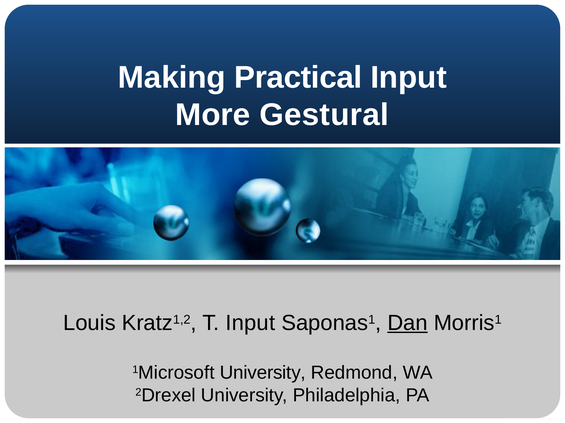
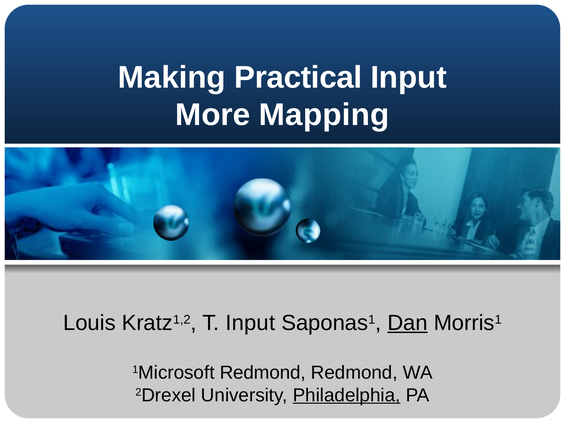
Gestural: Gestural -> Mapping
1Microsoft University: University -> Redmond
Philadelphia underline: none -> present
